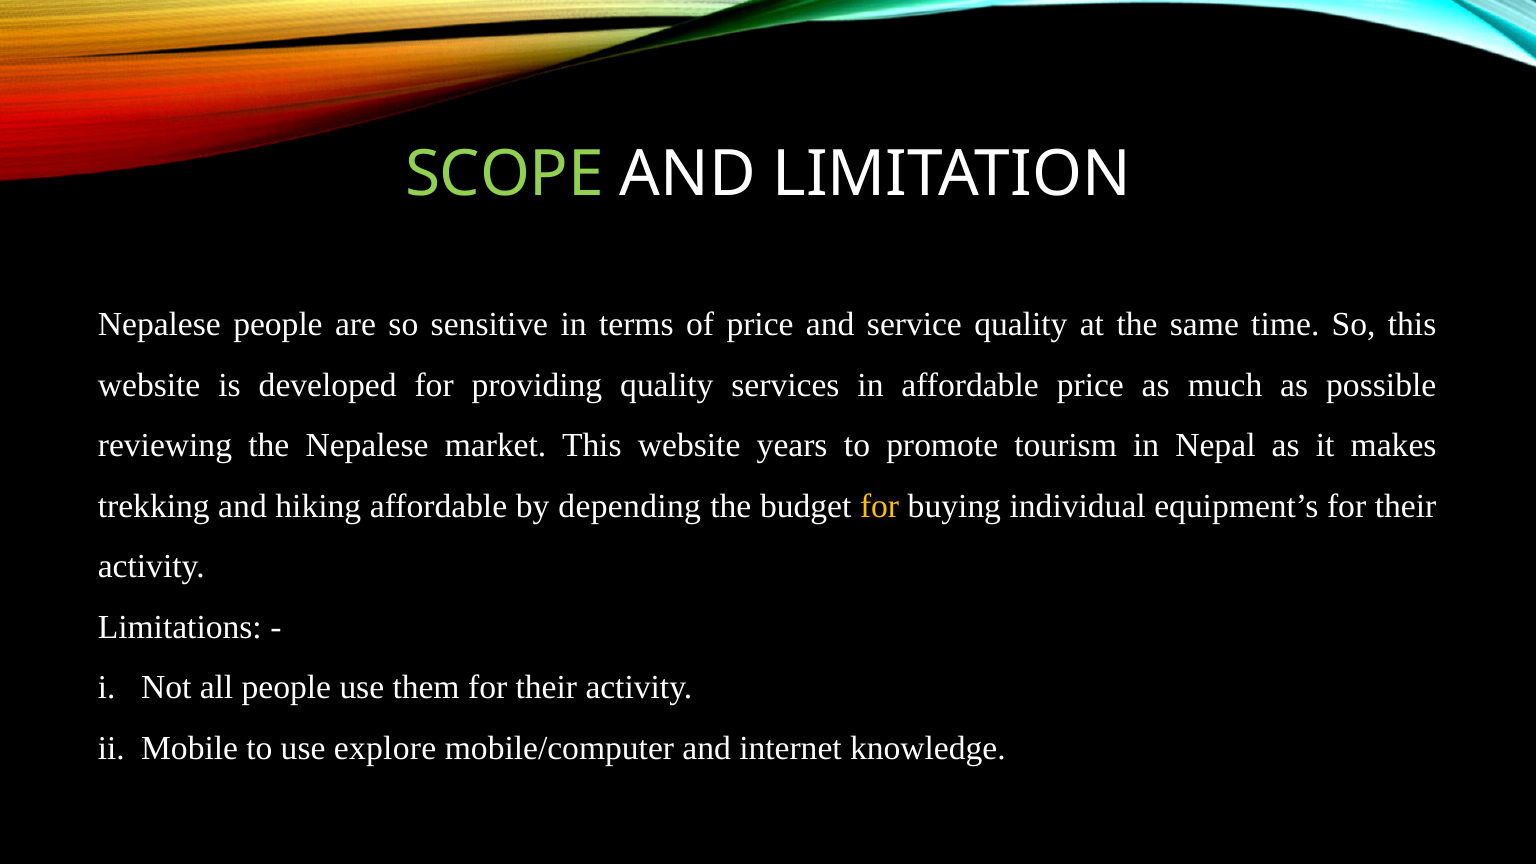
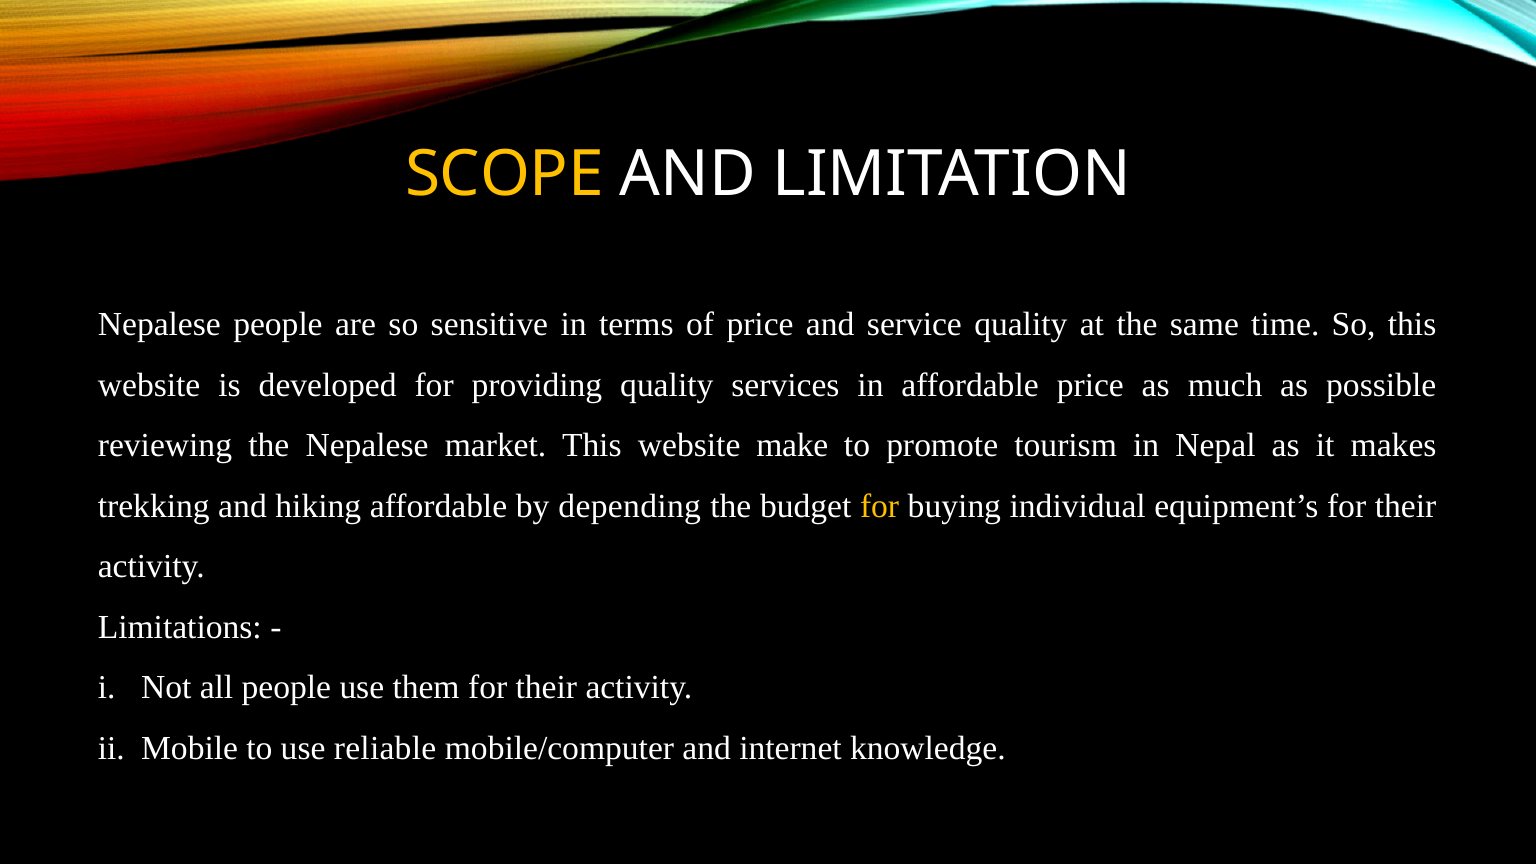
SCOPE colour: light green -> yellow
years: years -> make
explore: explore -> reliable
